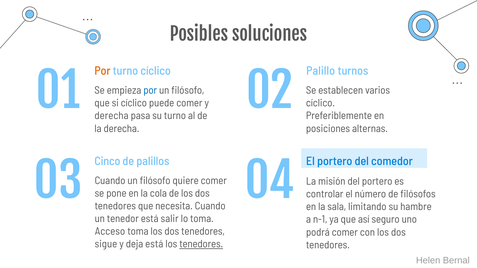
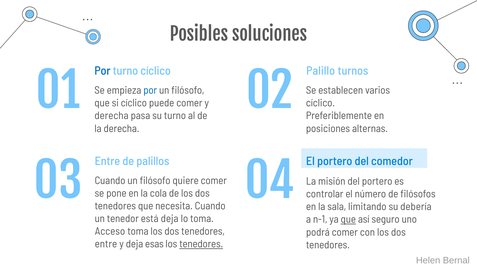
Por at (102, 71) colour: orange -> blue
Cinco at (107, 161): Cinco -> Entre
hambre: hambre -> debería
está salir: salir -> deja
que at (348, 220) underline: none -> present
sigue at (106, 244): sigue -> entre
deja está: está -> esas
